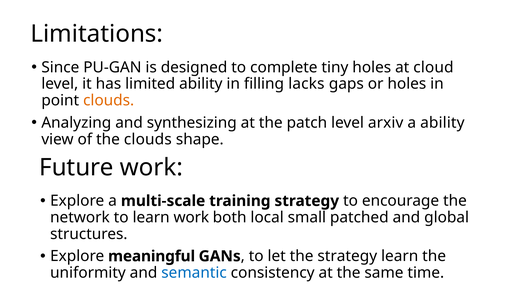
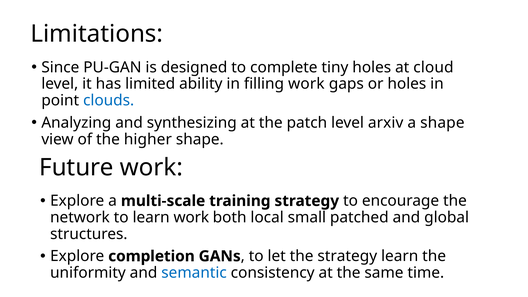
filling lacks: lacks -> work
clouds at (109, 101) colour: orange -> blue
a ability: ability -> shape
the clouds: clouds -> higher
meaningful: meaningful -> completion
